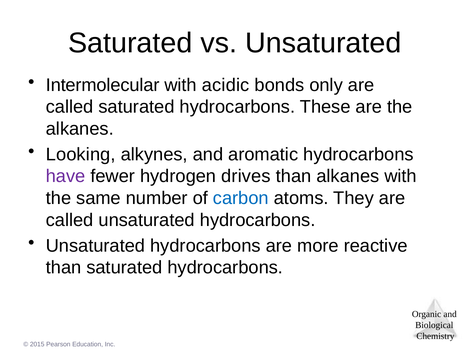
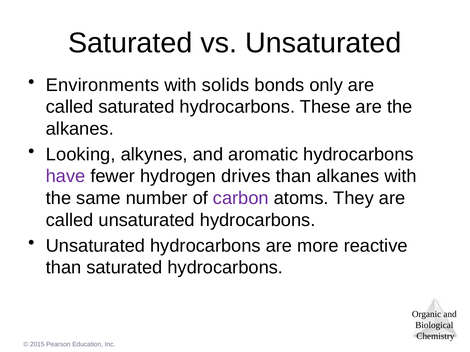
Intermolecular: Intermolecular -> Environments
acidic: acidic -> solids
carbon colour: blue -> purple
